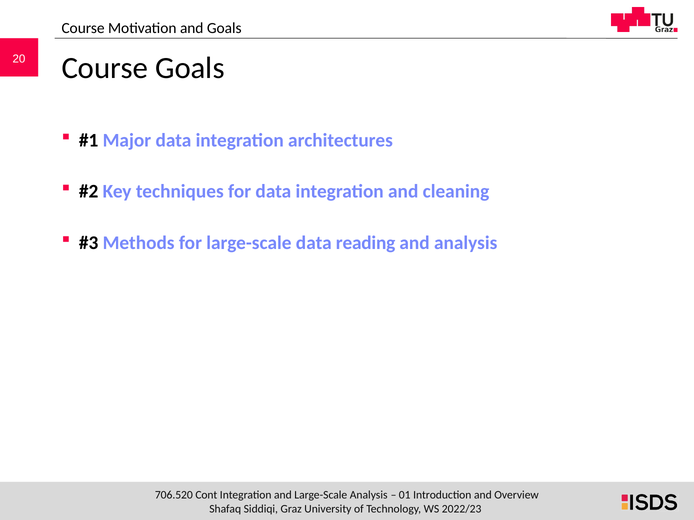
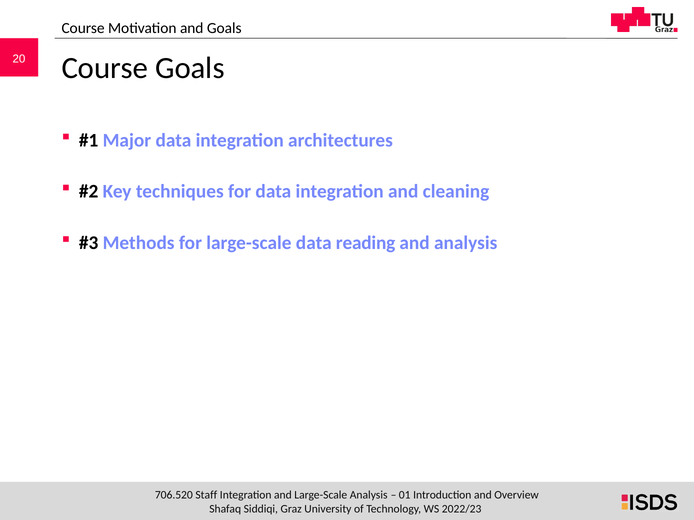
Cont: Cont -> Staff
